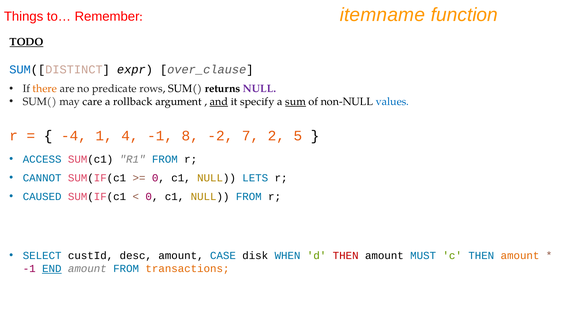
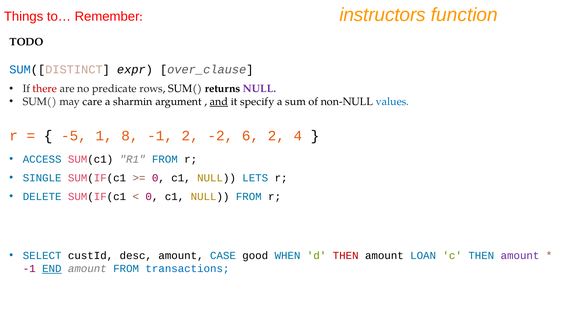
itemname: itemname -> instructors
TODO underline: present -> none
there colour: orange -> red
rollback: rollback -> sharmin
sum underline: present -> none
-4: -4 -> -5
4: 4 -> 8
-1 8: 8 -> 2
7: 7 -> 6
5: 5 -> 4
CANNOT: CANNOT -> SINGLE
CAUSED: CAUSED -> DELETE
disk: disk -> good
MUST: MUST -> LOAN
amount at (520, 256) colour: orange -> purple
transactions colour: orange -> blue
